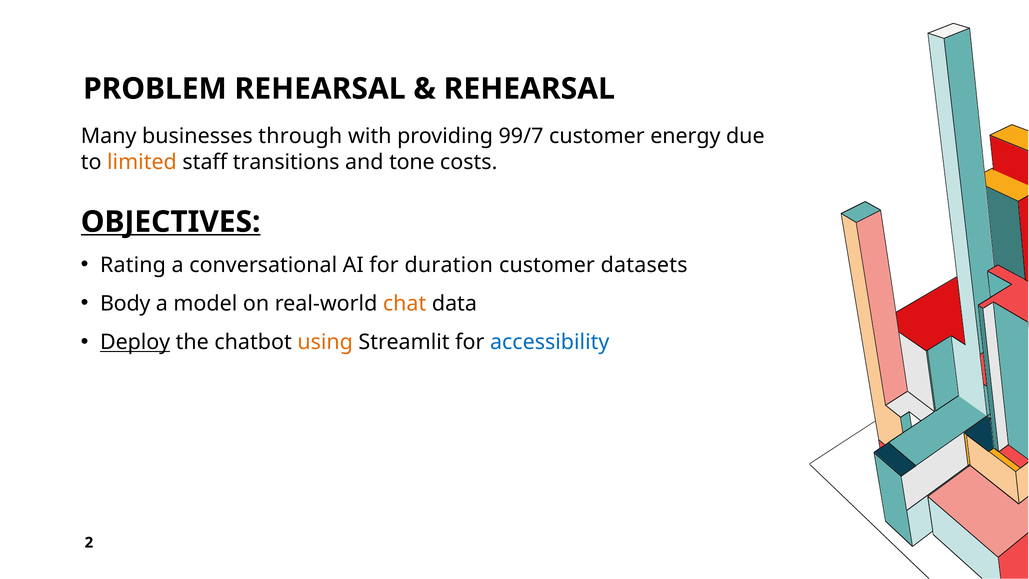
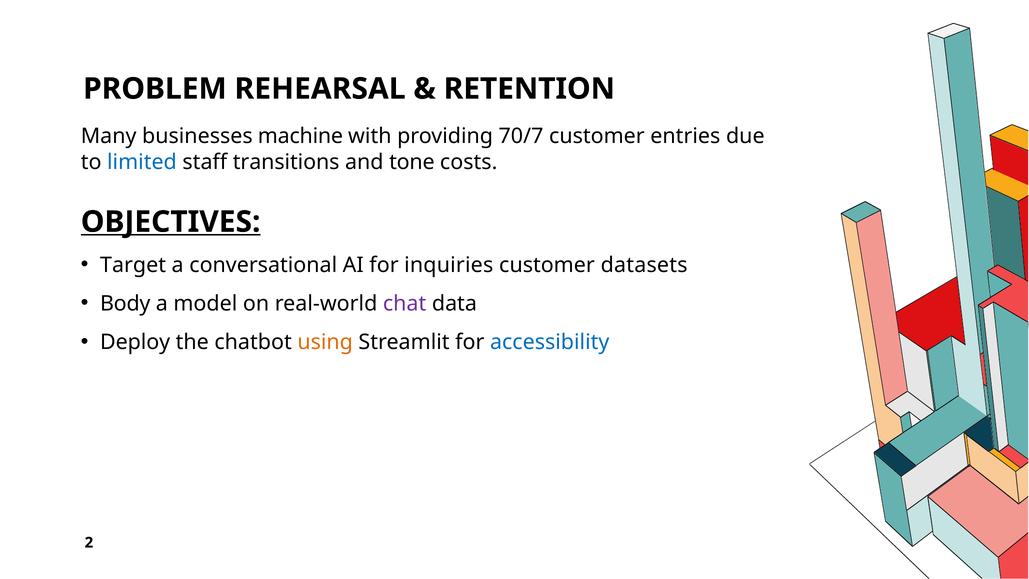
REHEARSAL at (529, 89): REHEARSAL -> RETENTION
through: through -> machine
99/7: 99/7 -> 70/7
energy: energy -> entries
limited colour: orange -> blue
Rating: Rating -> Target
duration: duration -> inquiries
chat colour: orange -> purple
Deploy underline: present -> none
